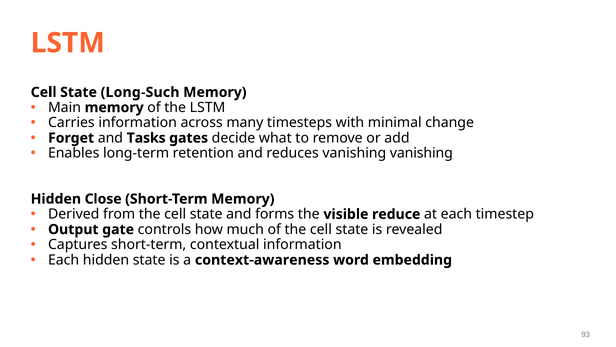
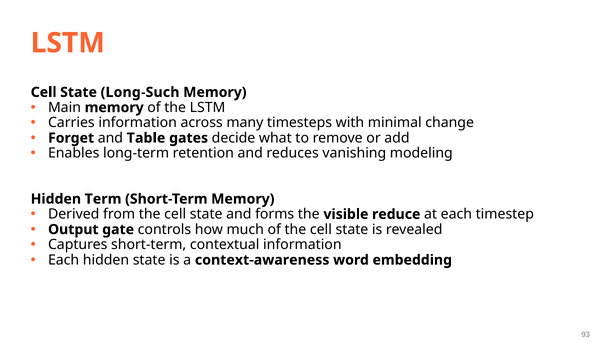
Tasks: Tasks -> Table
vanishing vanishing: vanishing -> modeling
Close: Close -> Term
